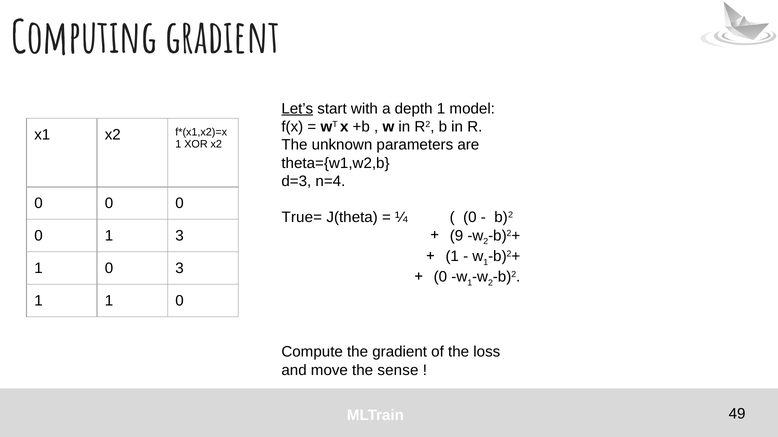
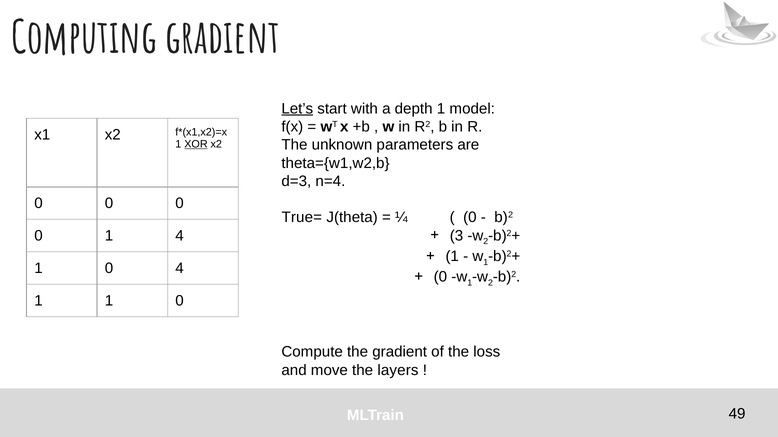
XOR underline: none -> present
1 3: 3 -> 4
9: 9 -> 3
0 3: 3 -> 4
sense: sense -> layers
